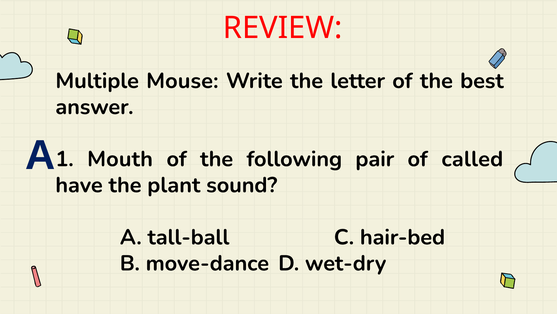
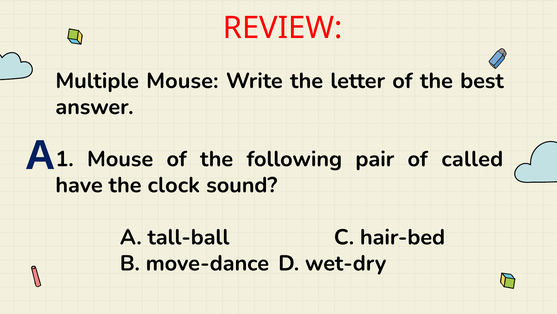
1 Mouth: Mouth -> Mouse
plant: plant -> clock
